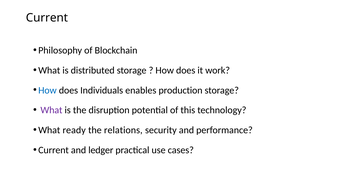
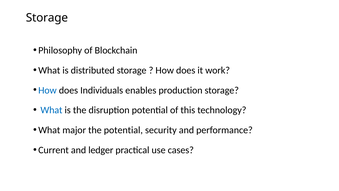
Current at (47, 18): Current -> Storage
What at (51, 110) colour: purple -> blue
ready: ready -> major
the relations: relations -> potential
